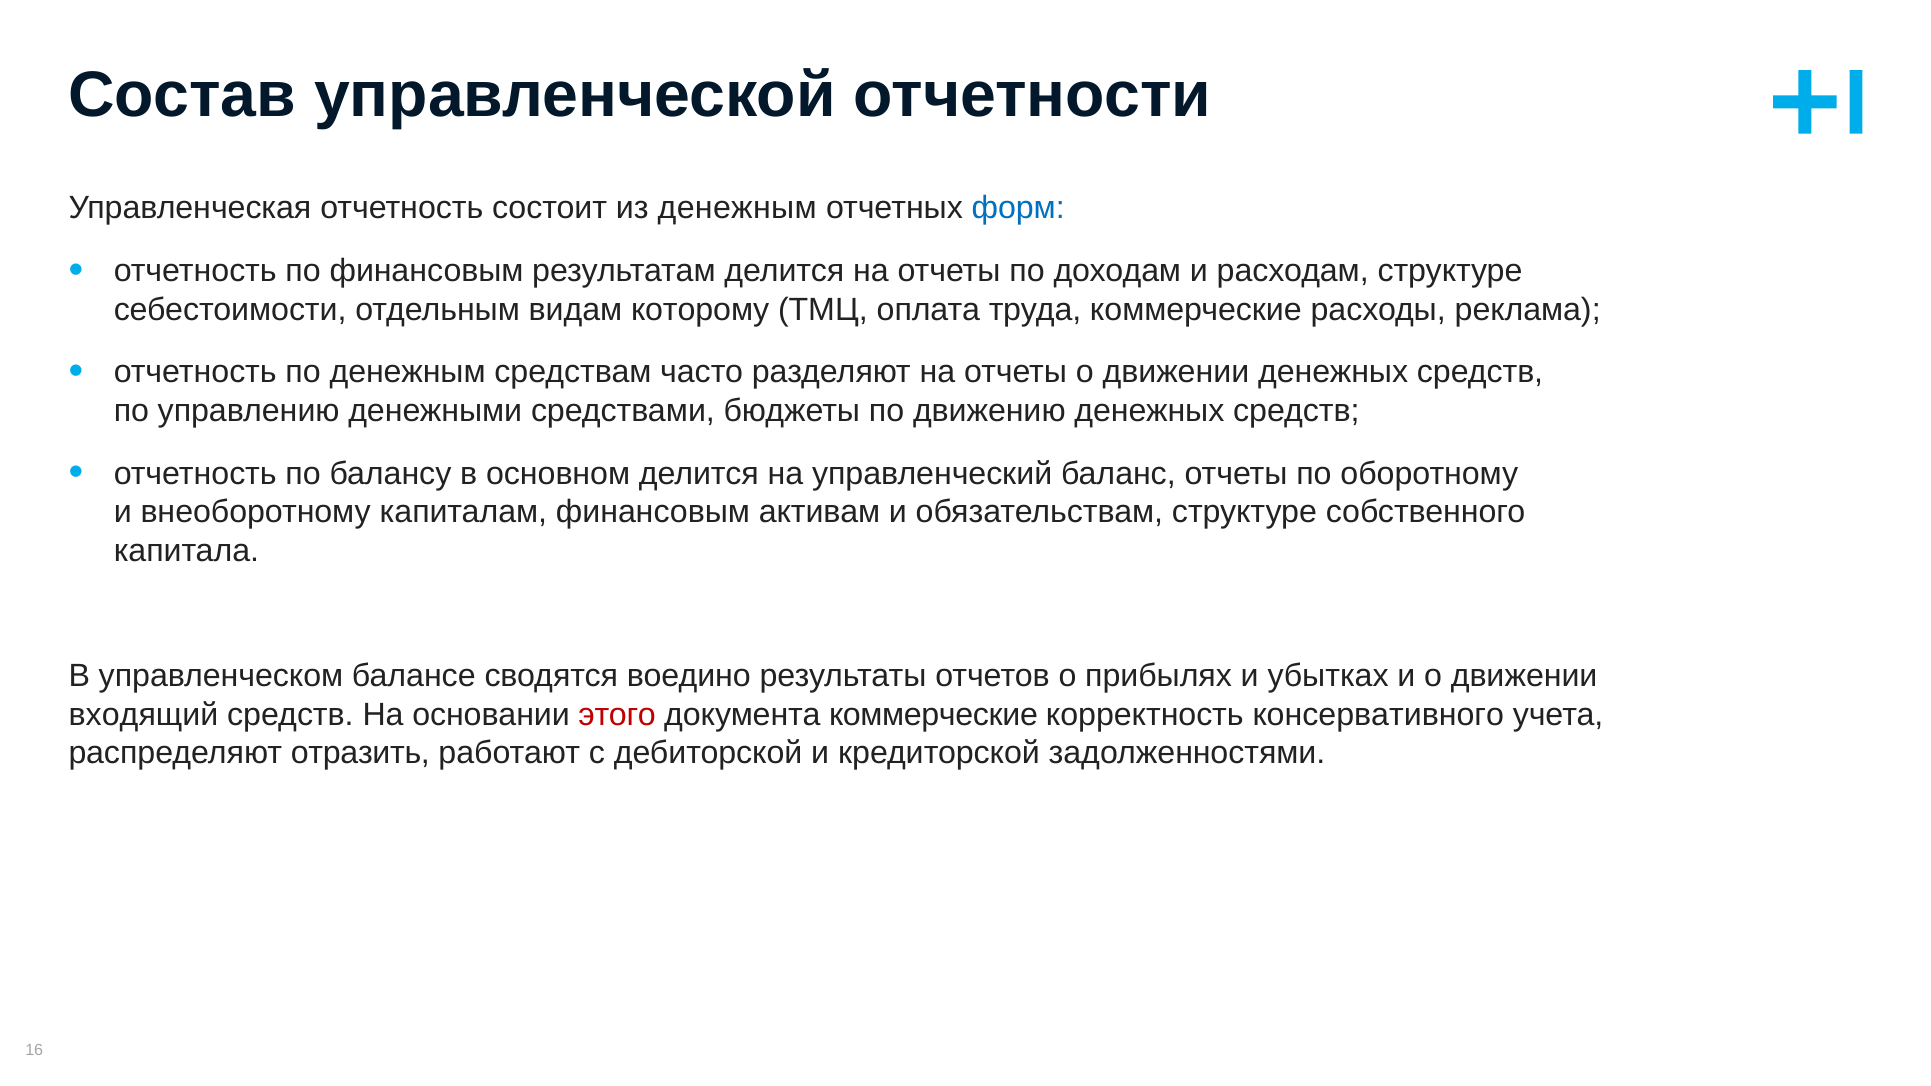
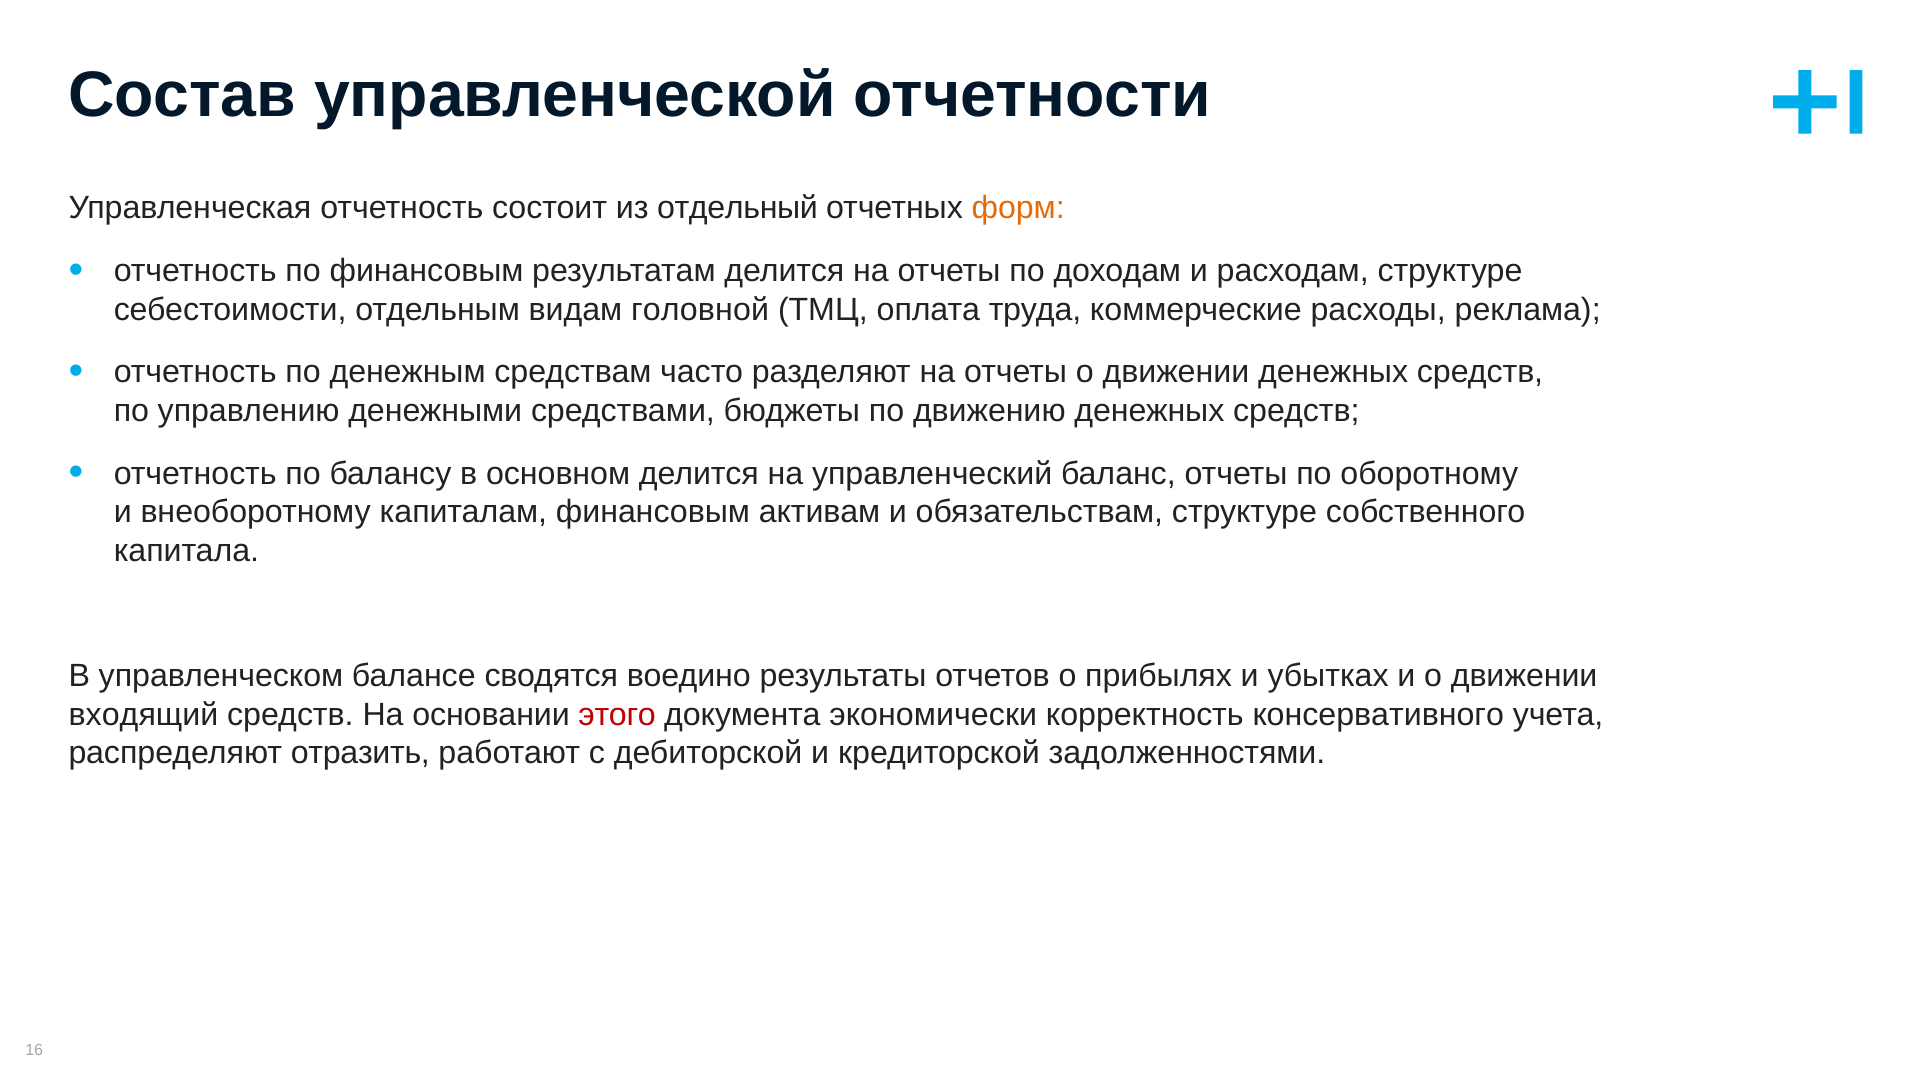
из денежным: денежным -> отдельный
форм colour: blue -> orange
которому: которому -> головной
документа коммерческие: коммерческие -> экономически
